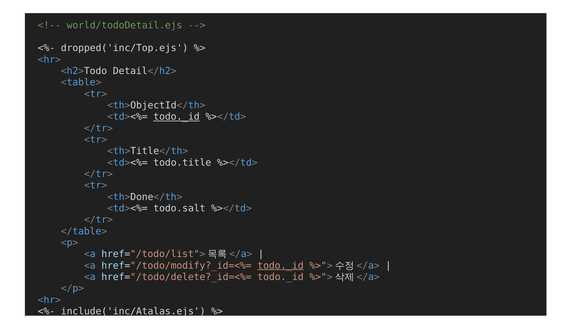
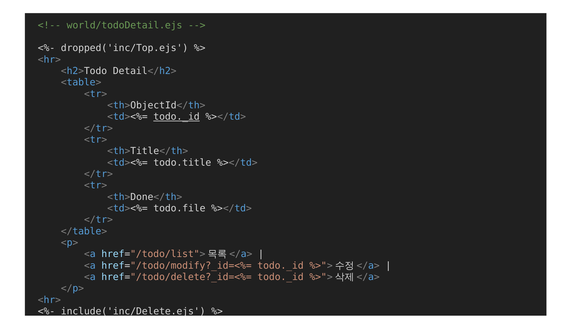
todo.salt: todo.salt -> todo.file
todo._id at (281, 265) underline: present -> none
include('inc/Atalas.ejs: include('inc/Atalas.ejs -> include('inc/Delete.ejs
